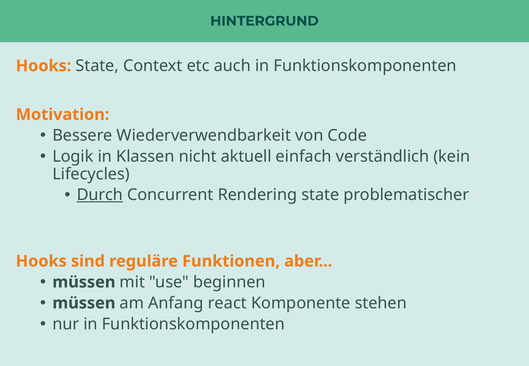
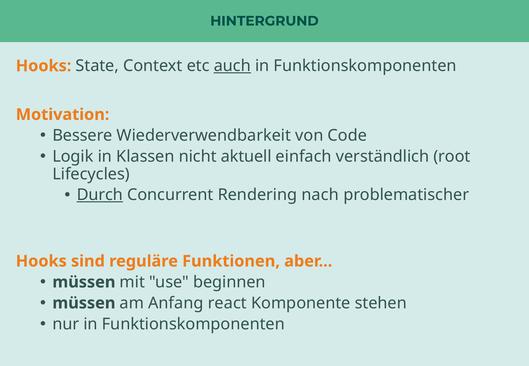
auch underline: none -> present
kein: kein -> root
Rendering state: state -> nach
